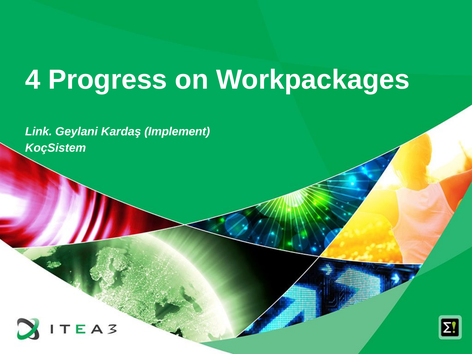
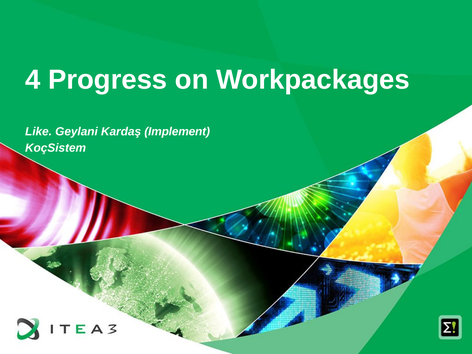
Link: Link -> Like
